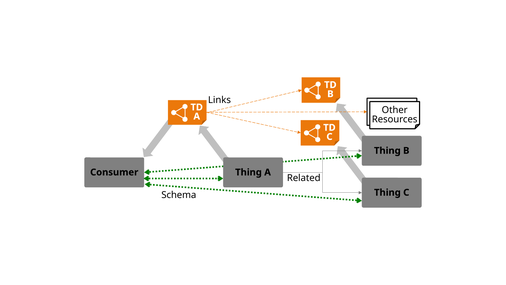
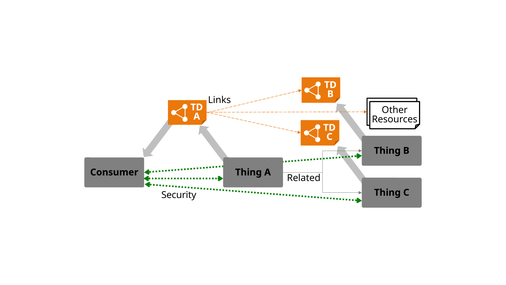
Schema: Schema -> Security
